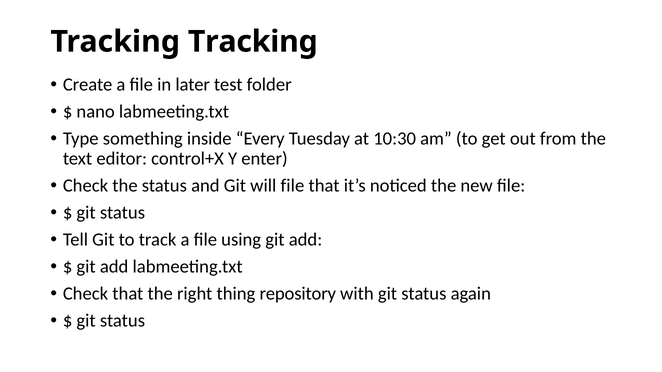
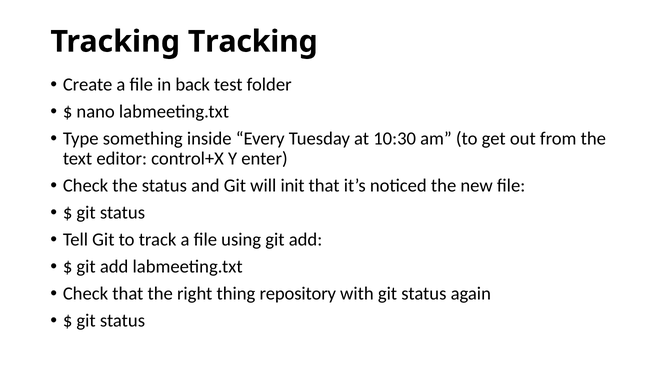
later: later -> back
will file: file -> init
